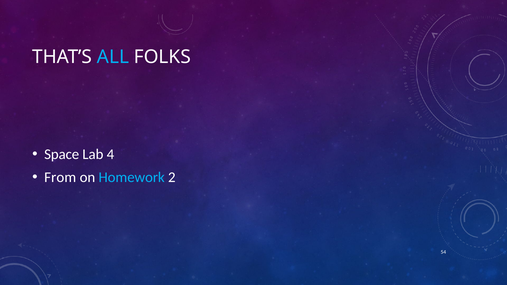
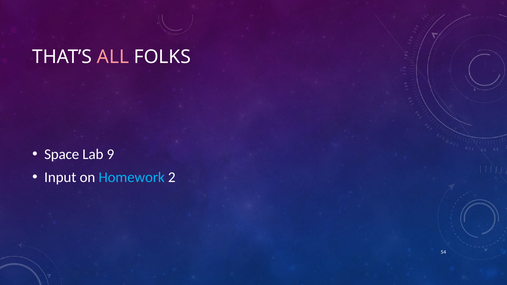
ALL colour: light blue -> pink
4: 4 -> 9
From: From -> Input
